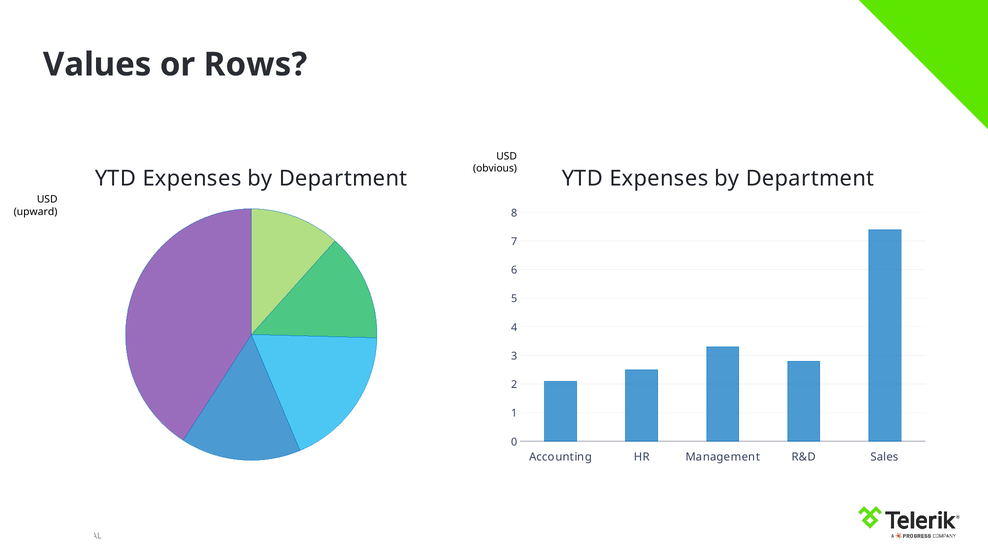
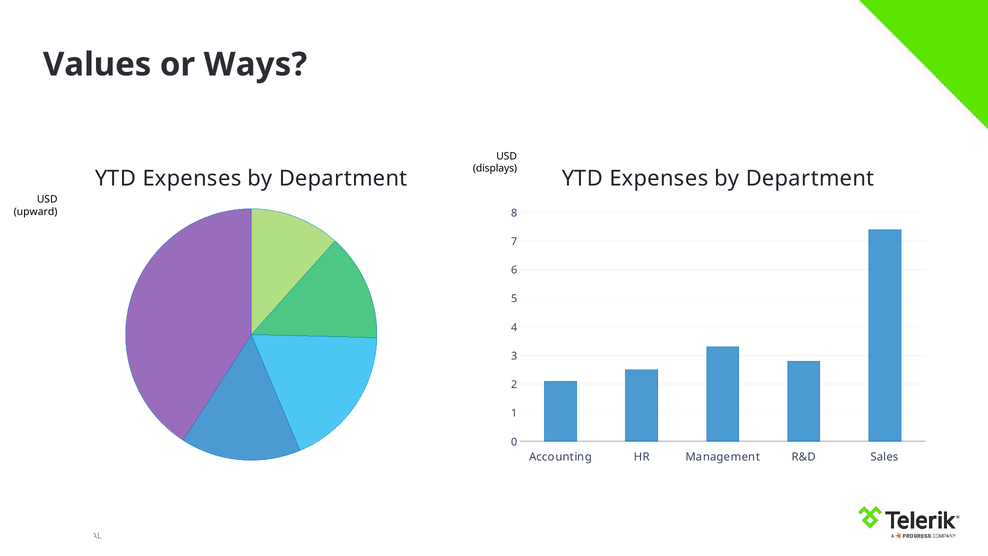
Rows: Rows -> Ways
obvious: obvious -> displays
